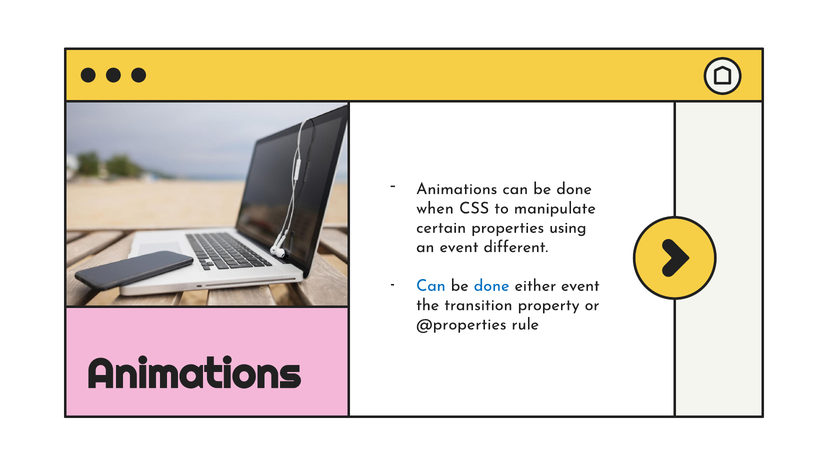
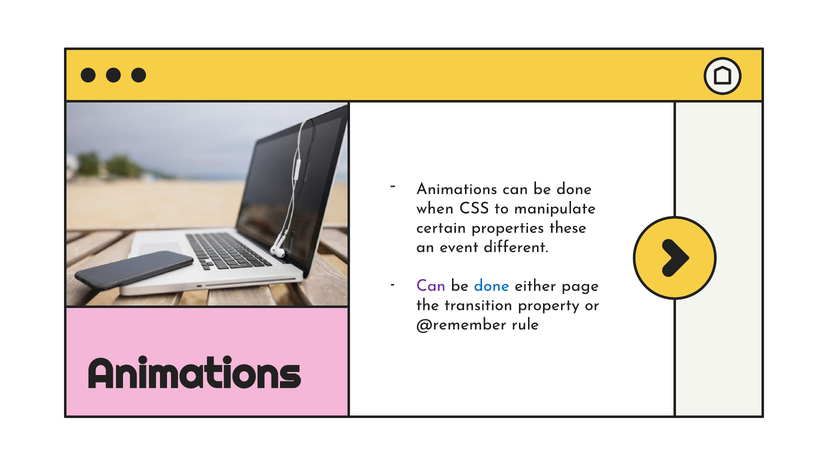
using: using -> these
Can at (431, 285) colour: blue -> purple
either event: event -> page
@properties: @properties -> @remember
